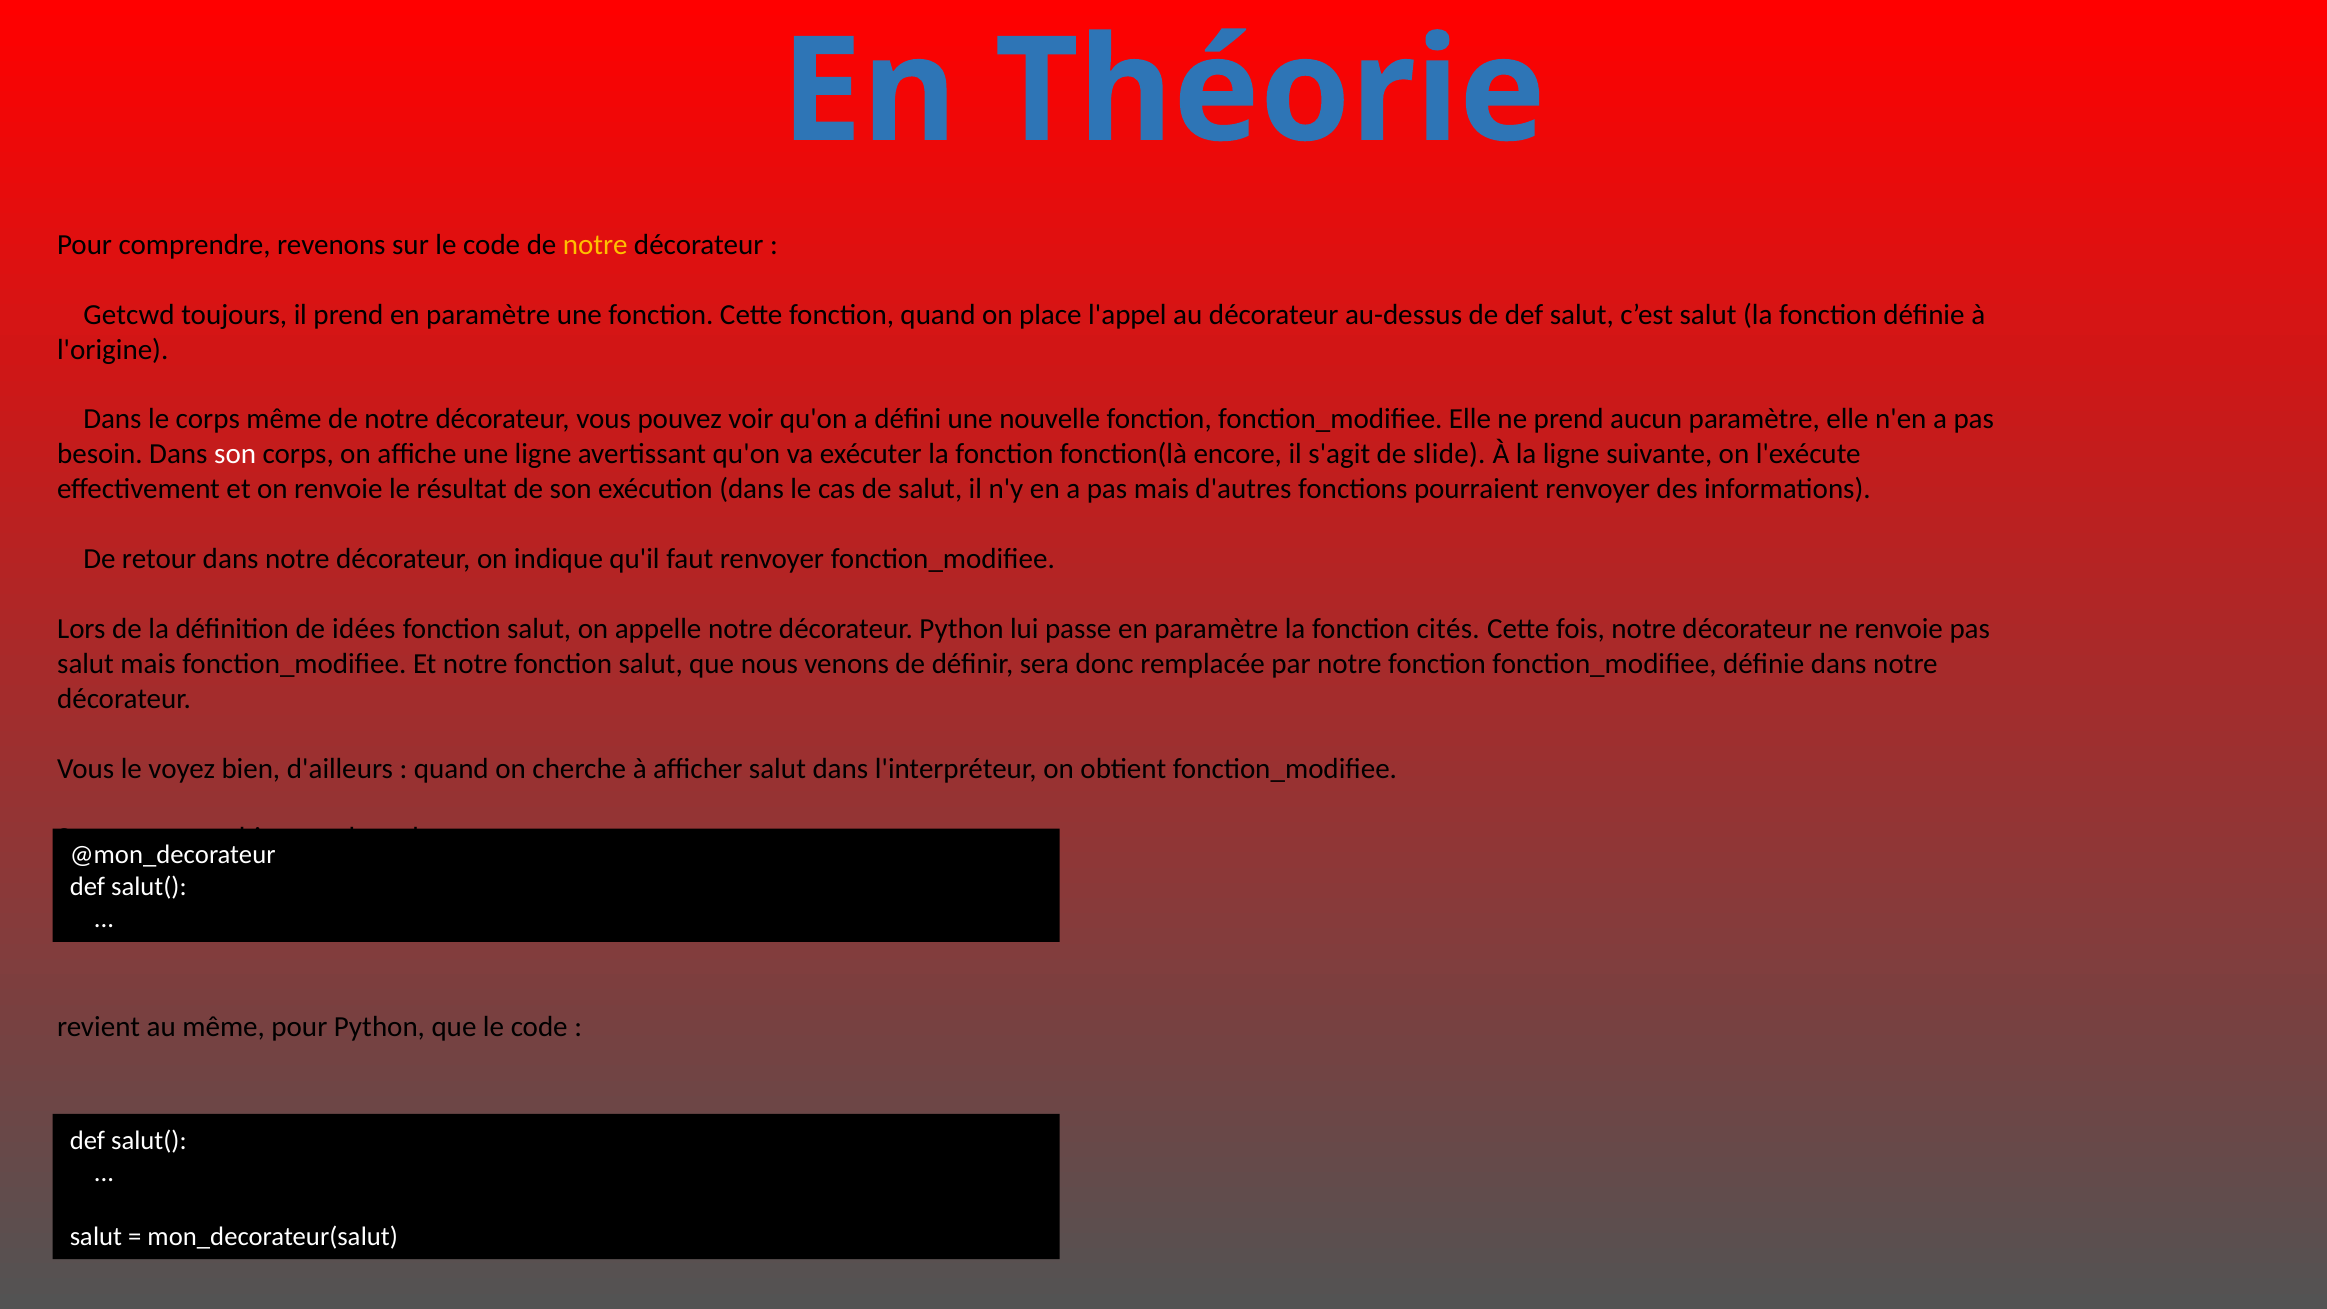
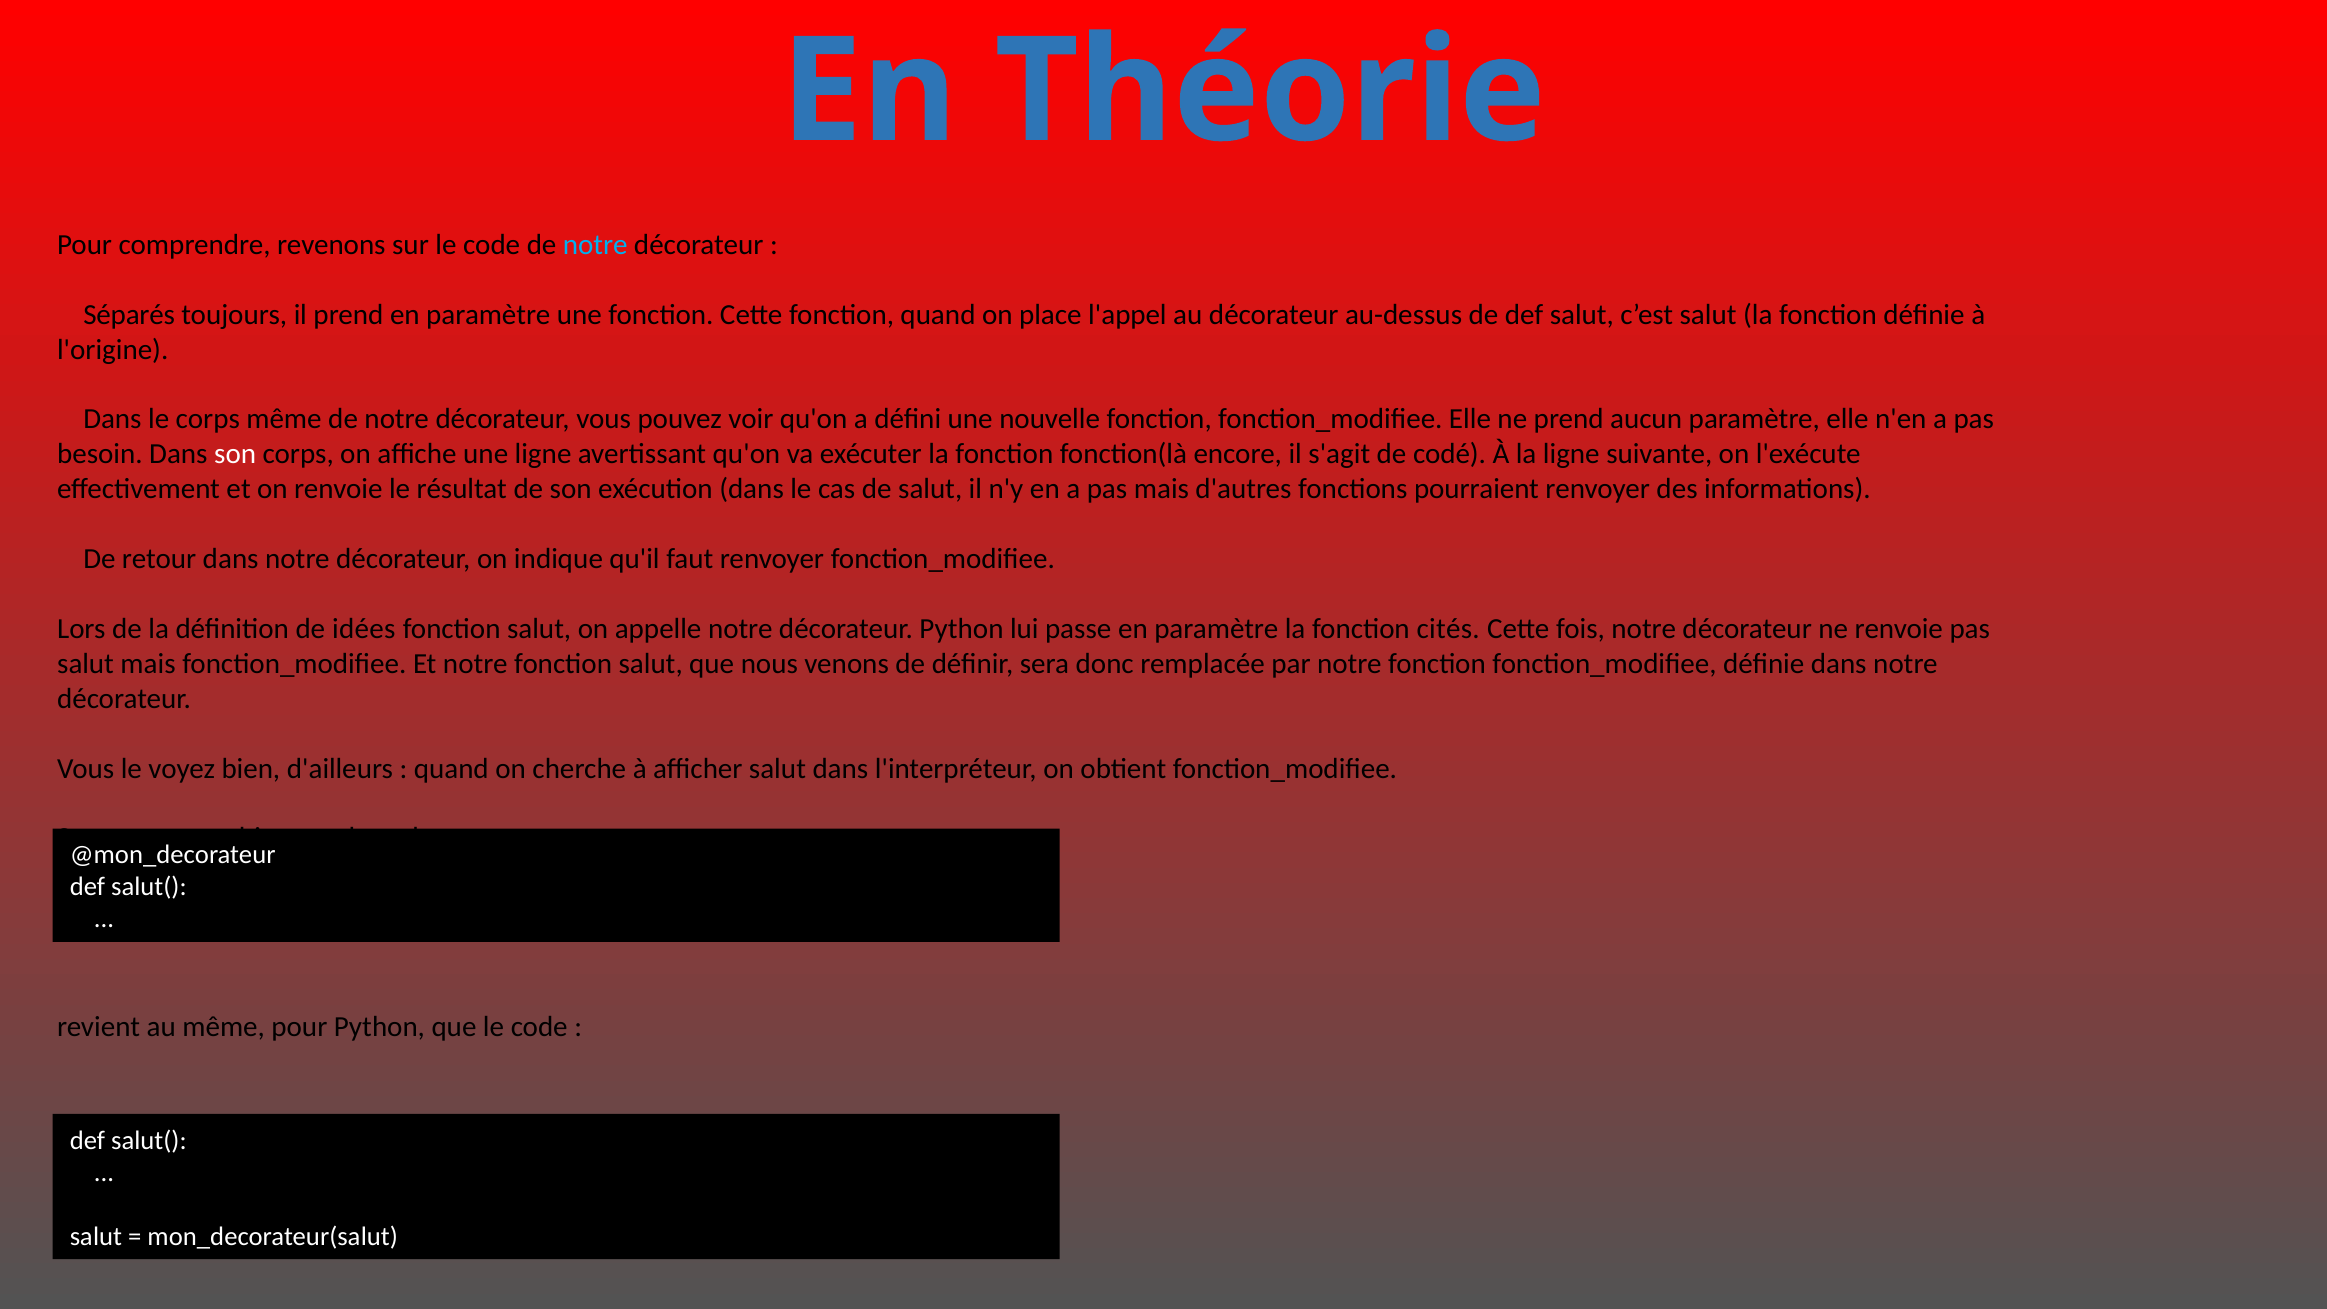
notre at (595, 245) colour: yellow -> light blue
Getcwd: Getcwd -> Séparés
slide: slide -> codé
